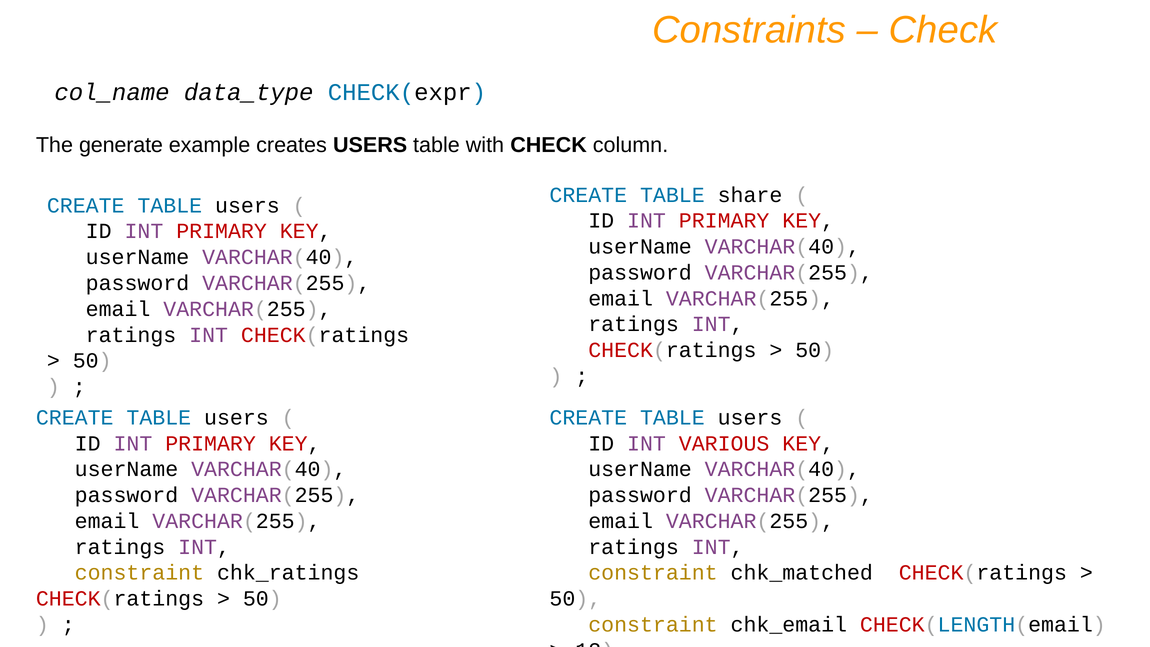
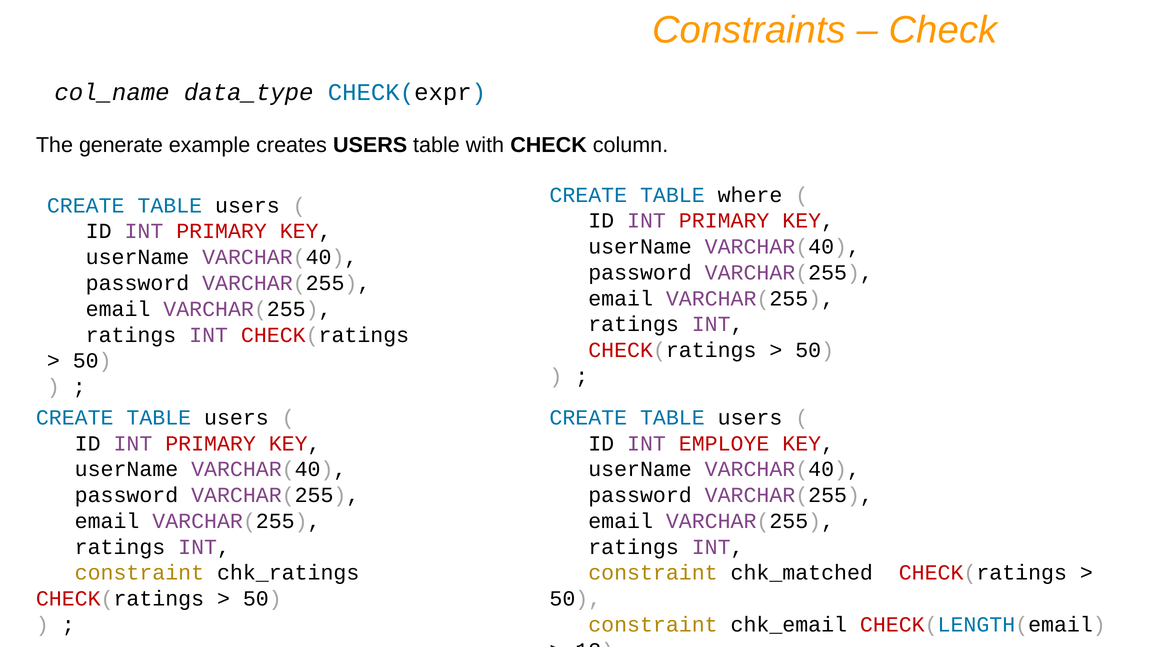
share: share -> where
VARIOUS: VARIOUS -> EMPLOYE
